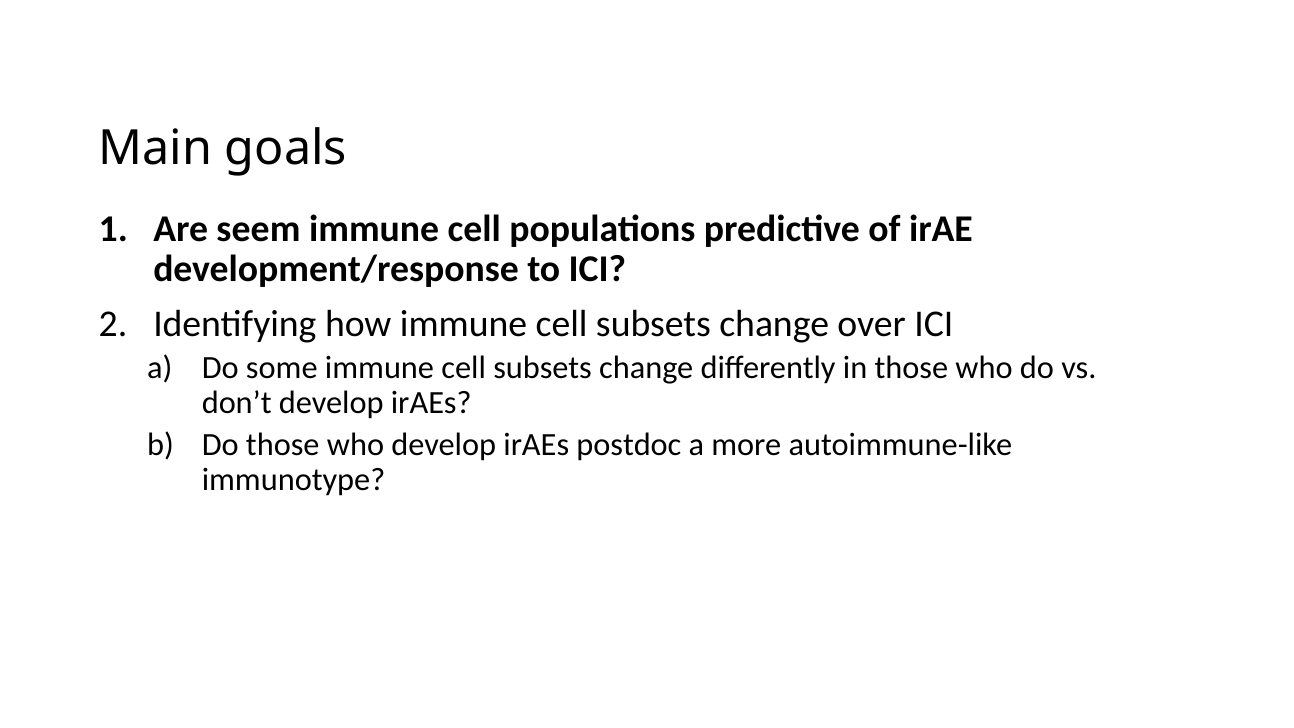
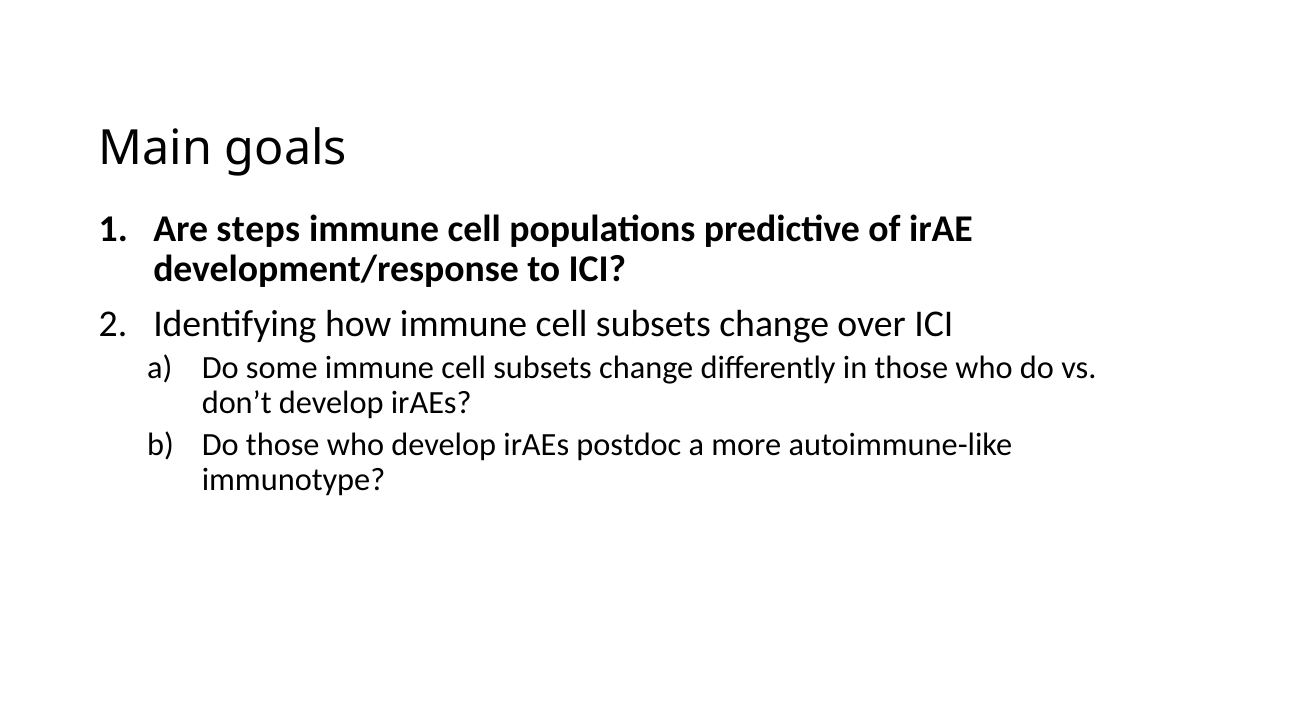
seem: seem -> steps
